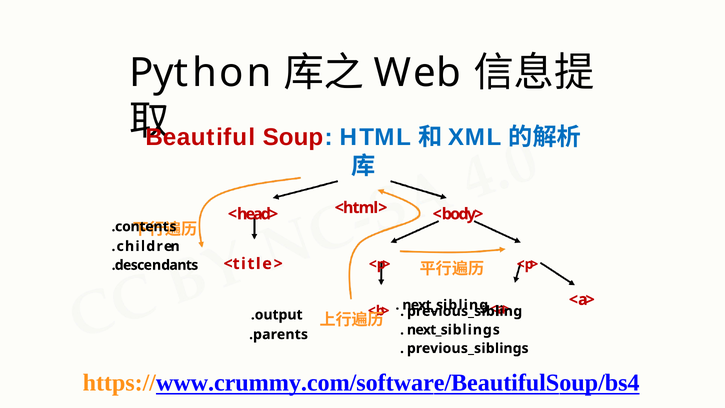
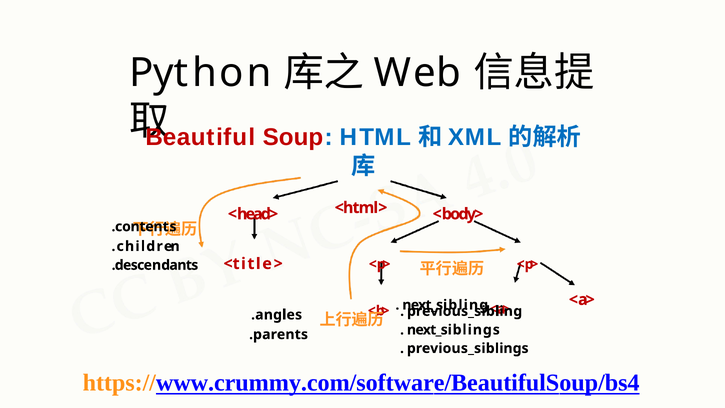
.output: .output -> .angles
